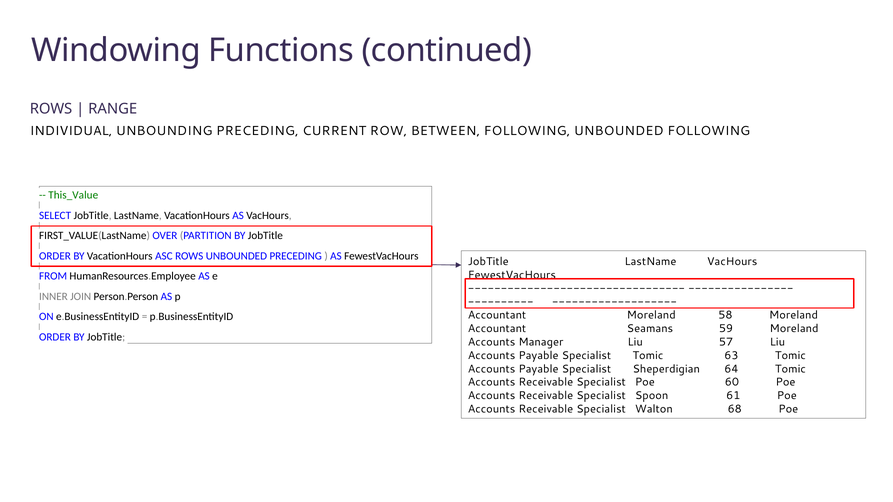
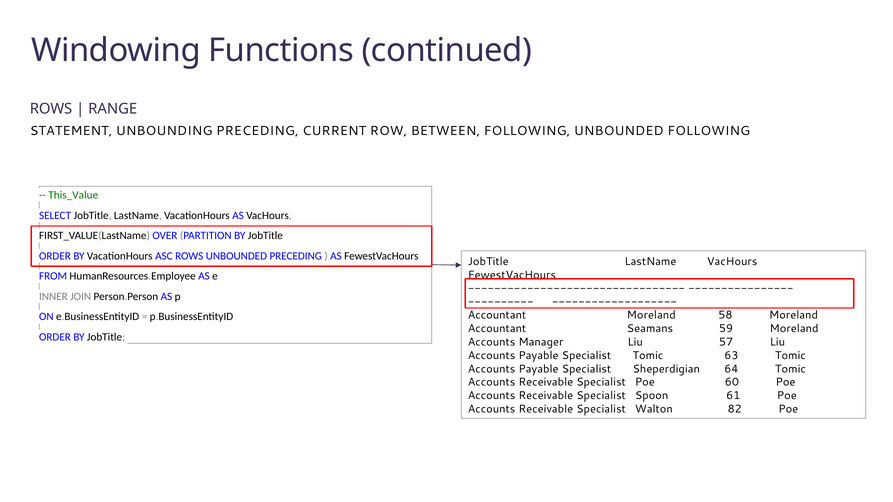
INDIVIDUAL: INDIVIDUAL -> STATEMENT
68: 68 -> 82
